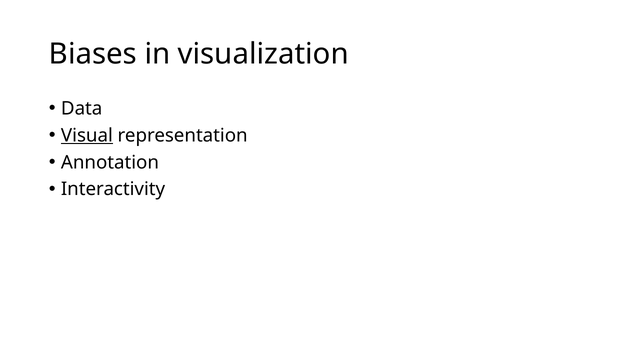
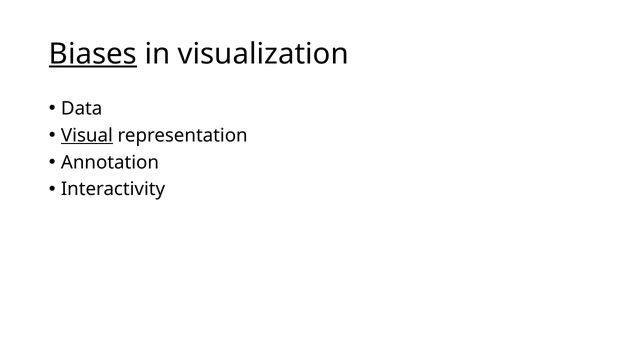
Biases underline: none -> present
